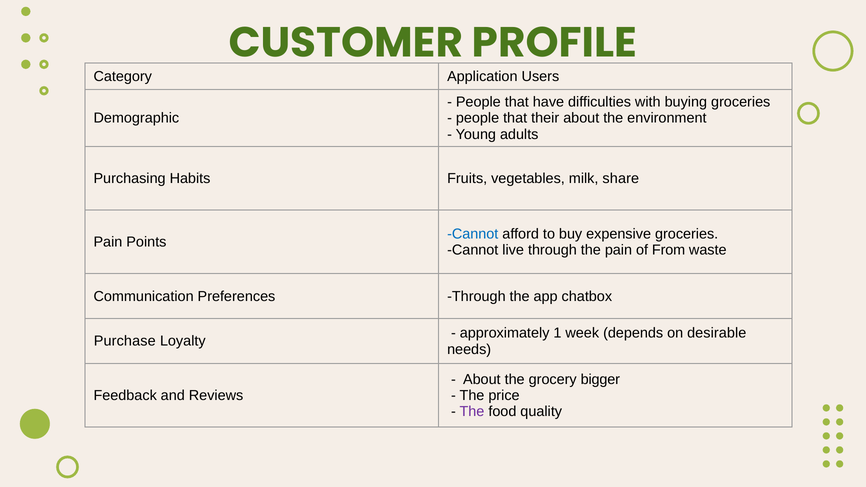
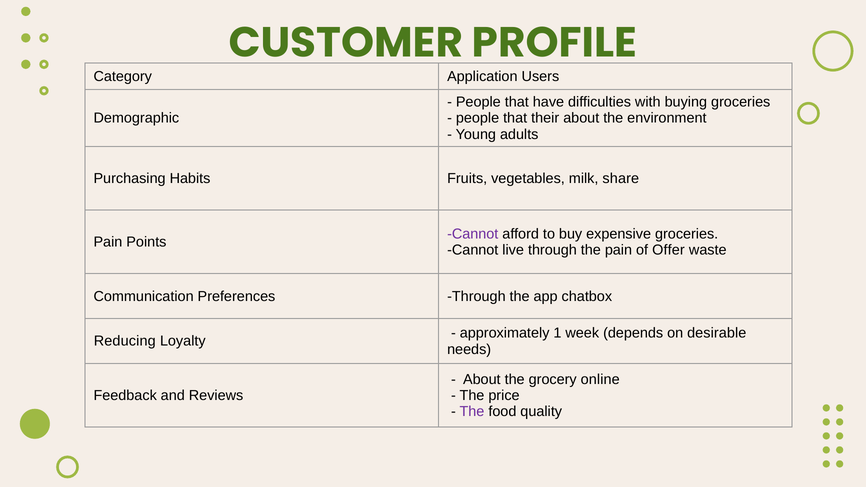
Cannot at (473, 234) colour: blue -> purple
From: From -> Offer
Purchase: Purchase -> Reducing
bigger: bigger -> online
